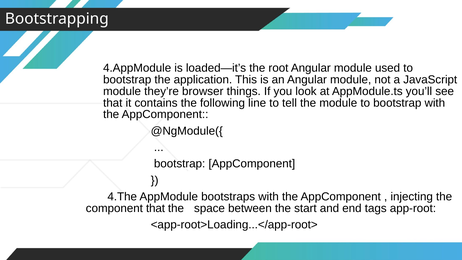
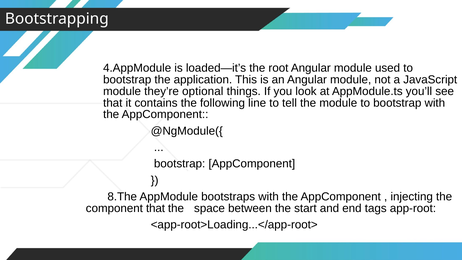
browser: browser -> optional
4.The: 4.The -> 8.The
